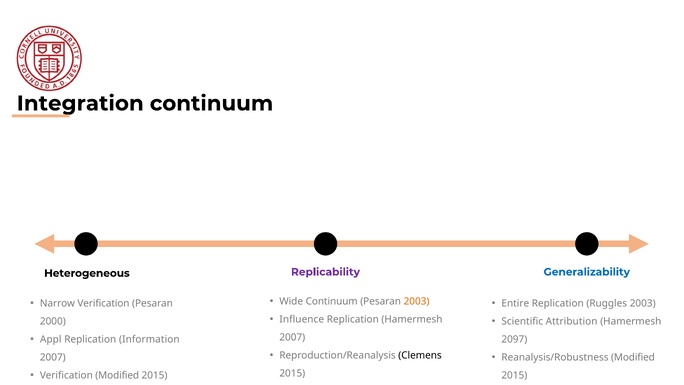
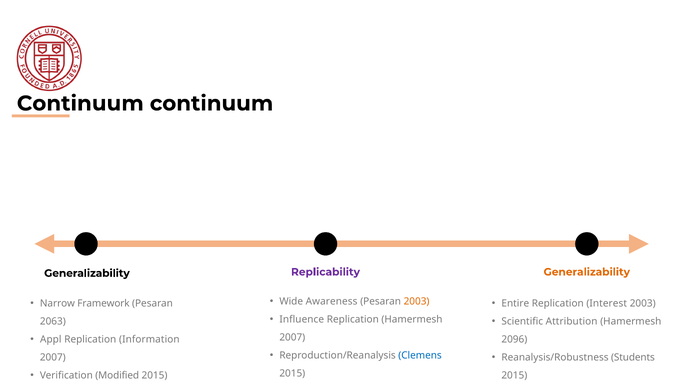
Integration at (80, 103): Integration -> Continuum
Generalizability at (587, 272) colour: blue -> orange
Heterogeneous at (87, 273): Heterogeneous -> Generalizability
Wide Continuum: Continuum -> Awareness
Narrow Verification: Verification -> Framework
Ruggles: Ruggles -> Interest
2000: 2000 -> 2063
2097: 2097 -> 2096
Clemens colour: black -> blue
Reanalysis/Robustness Modified: Modified -> Students
